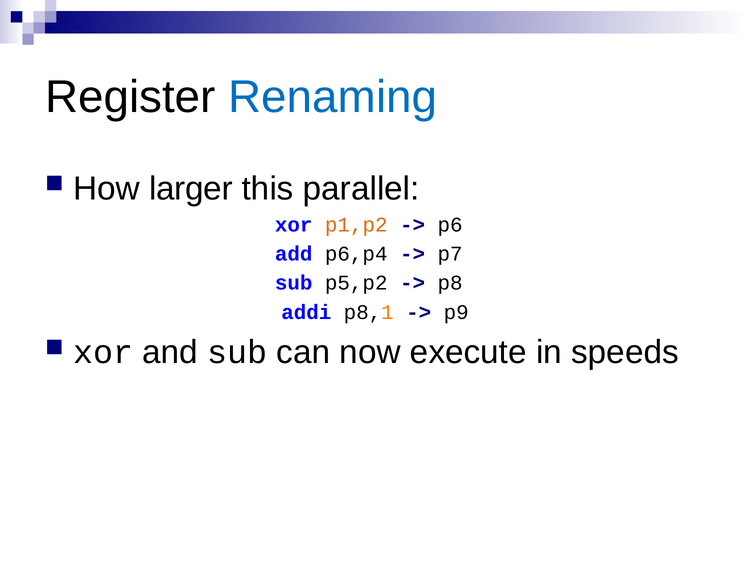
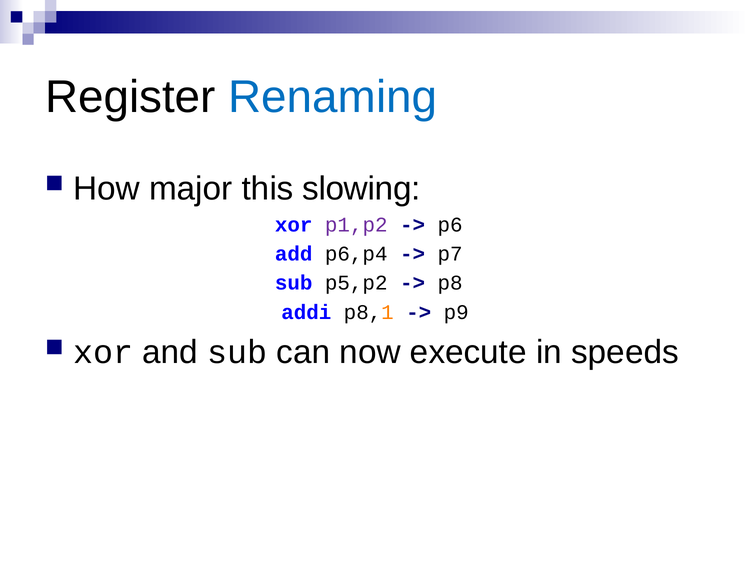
larger: larger -> major
parallel: parallel -> slowing
p1,p2 colour: orange -> purple
